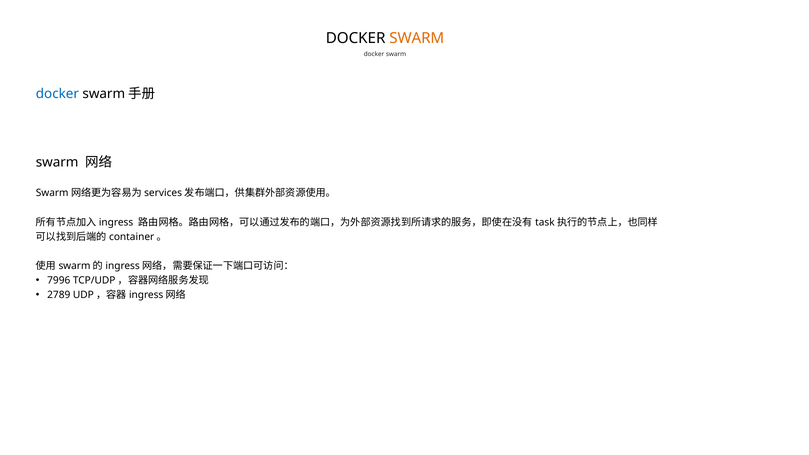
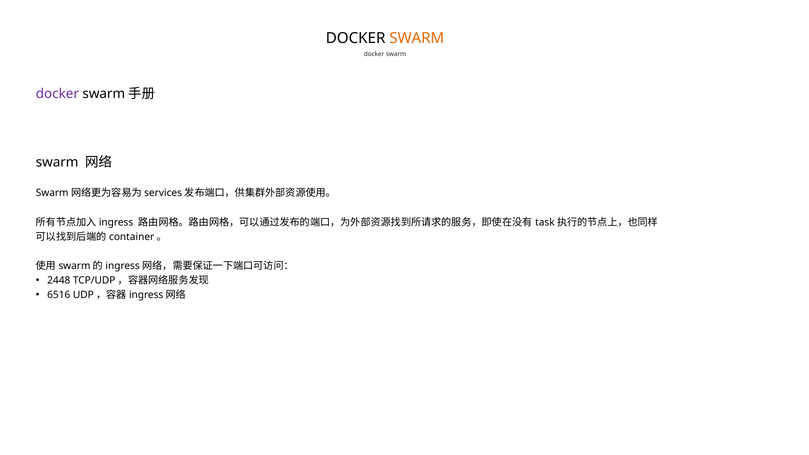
docker at (57, 94) colour: blue -> purple
7996: 7996 -> 2448
2789: 2789 -> 6516
